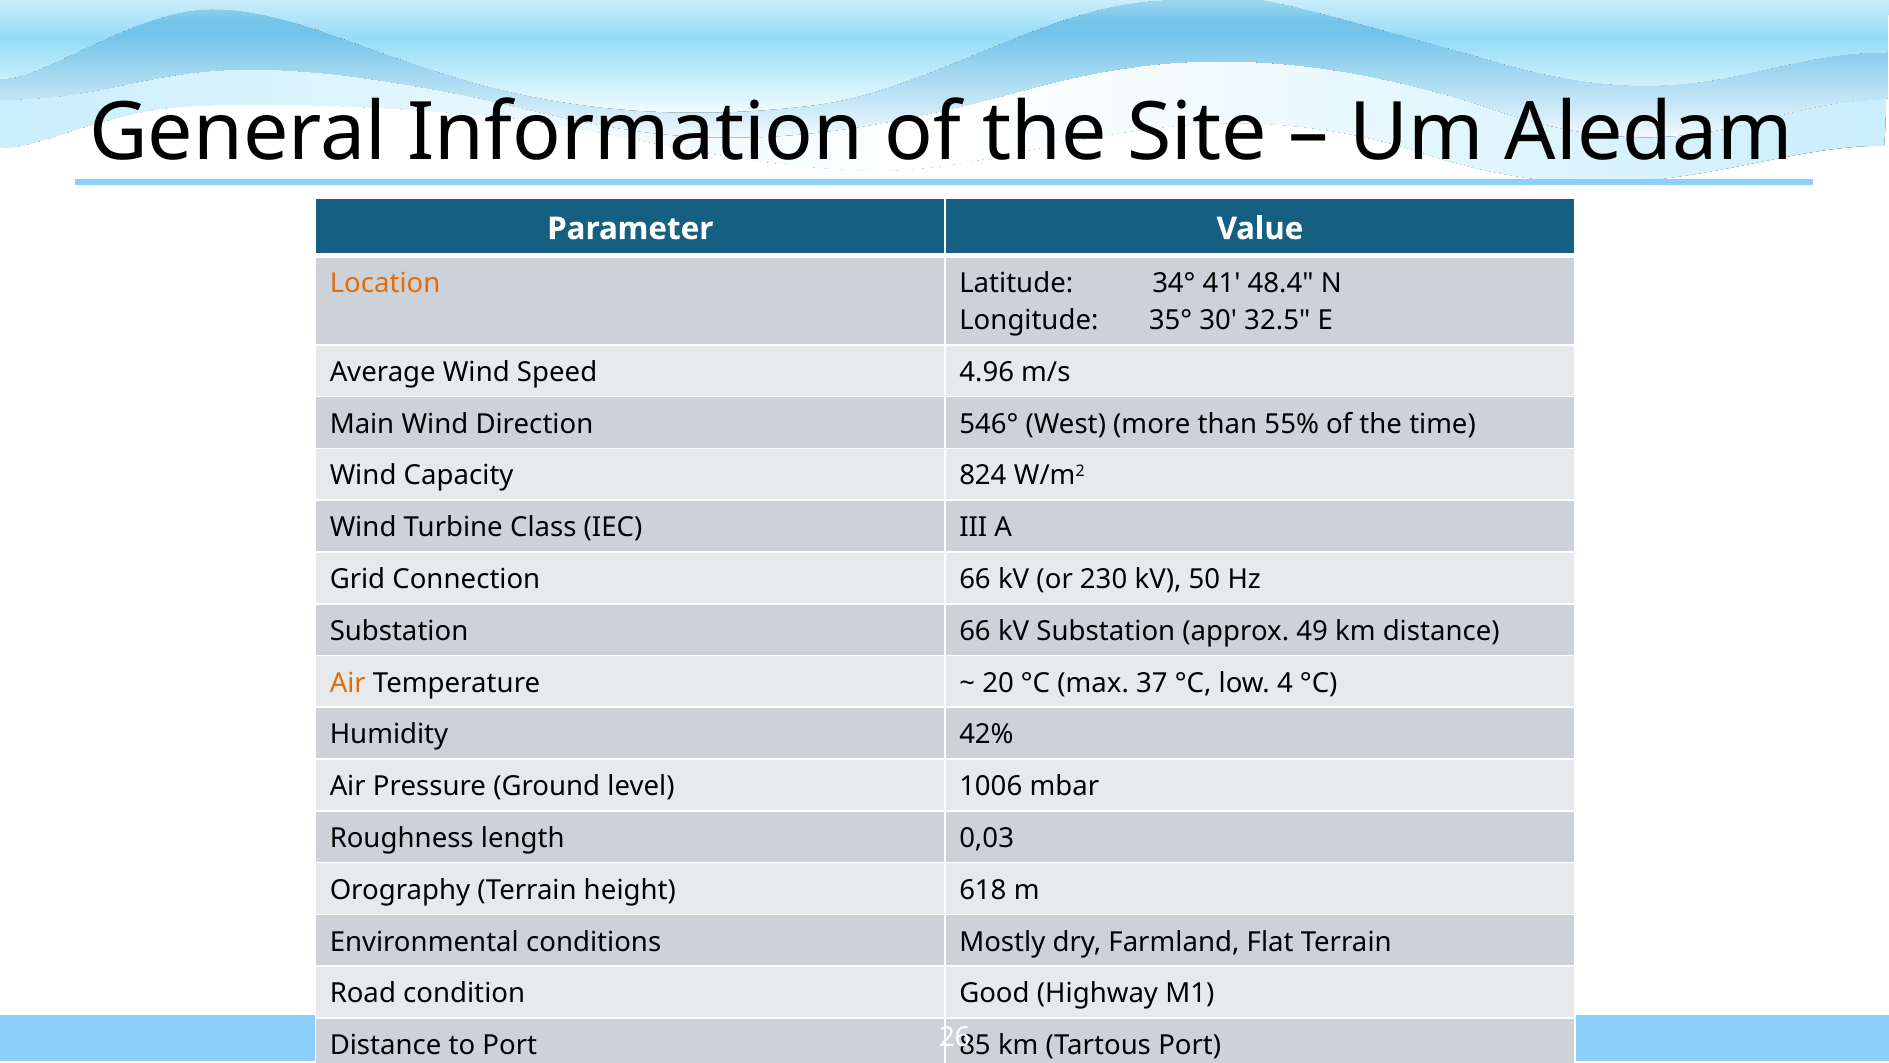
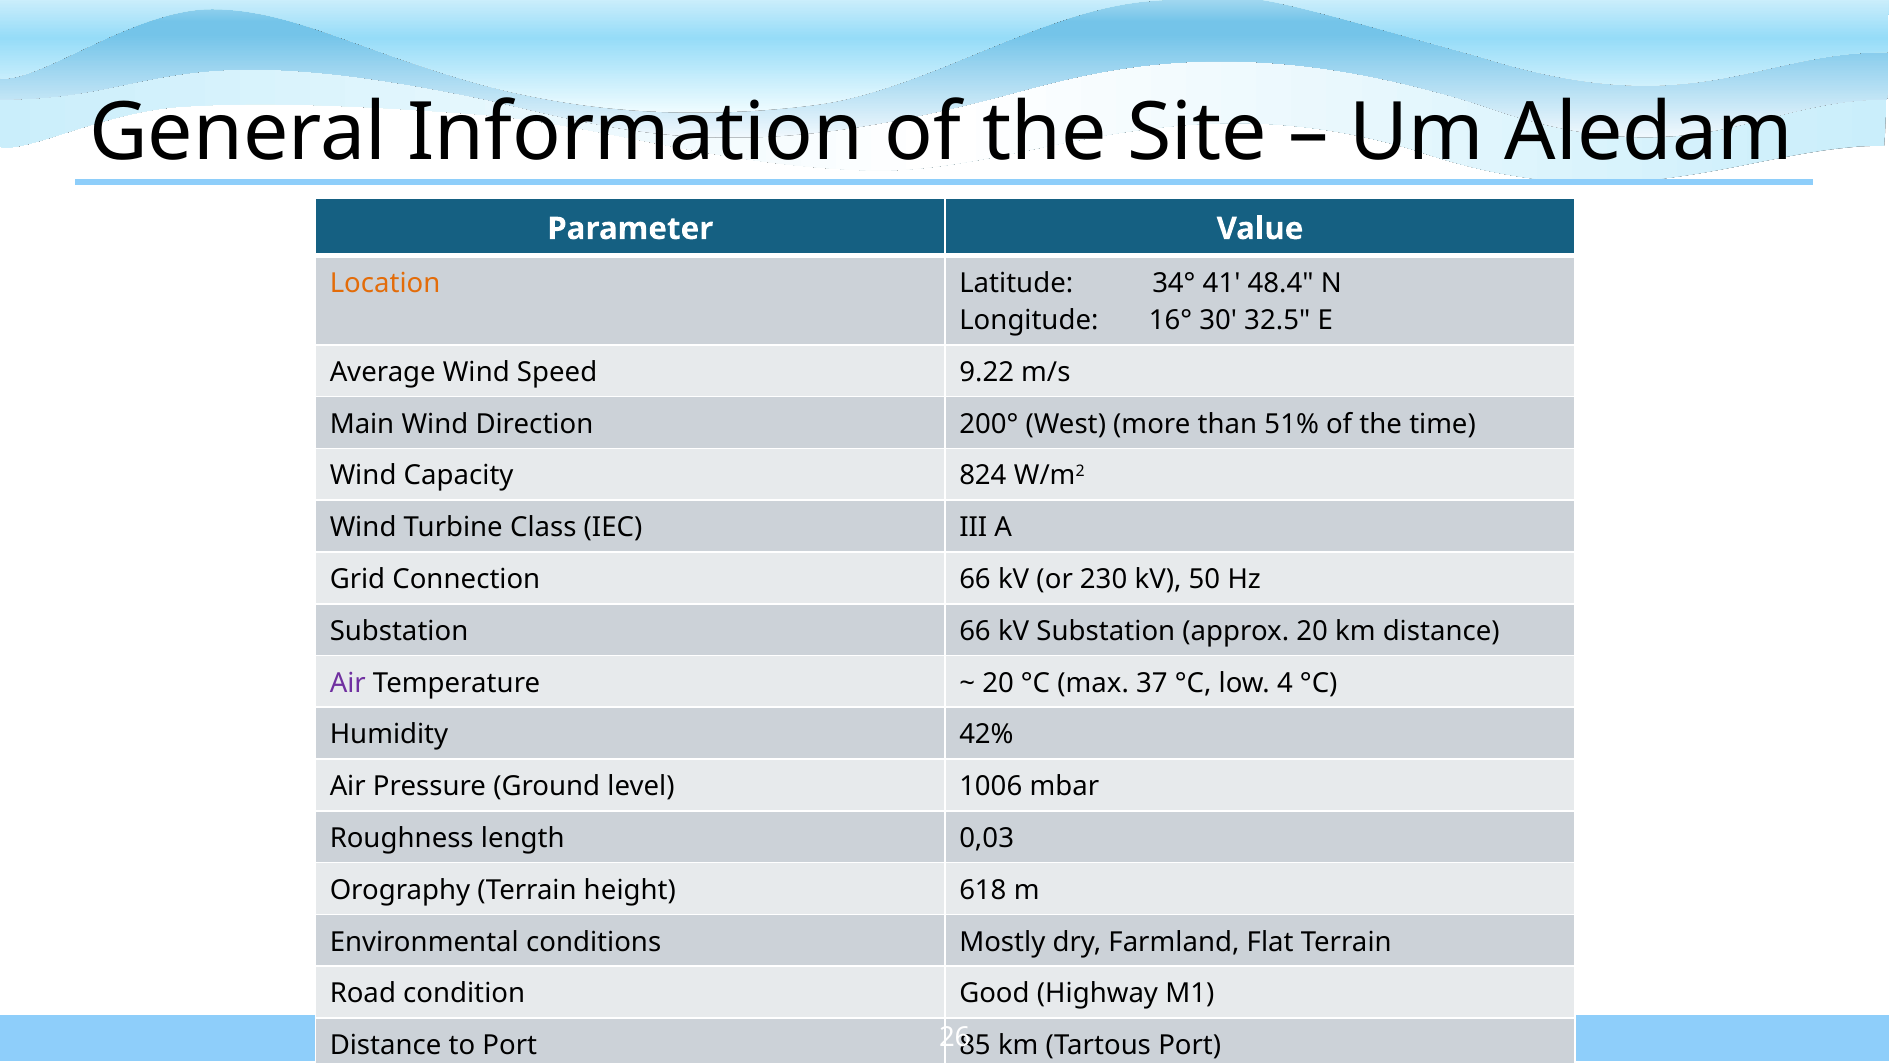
35°: 35° -> 16°
4.96: 4.96 -> 9.22
546°: 546° -> 200°
55%: 55% -> 51%
approx 49: 49 -> 20
Air at (348, 683) colour: orange -> purple
